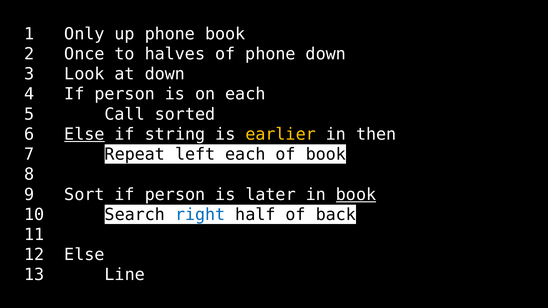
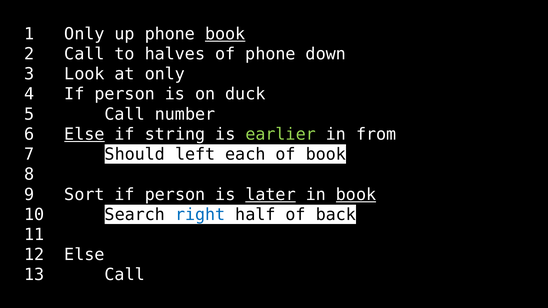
book at (225, 34) underline: none -> present
2 Once: Once -> Call
at down: down -> only
on each: each -> duck
sorted: sorted -> number
earlier colour: yellow -> light green
then: then -> from
Repeat: Repeat -> Should
later underline: none -> present
13 Line: Line -> Call
